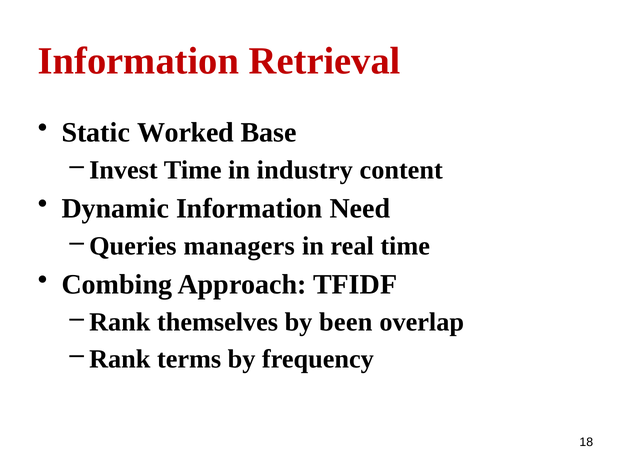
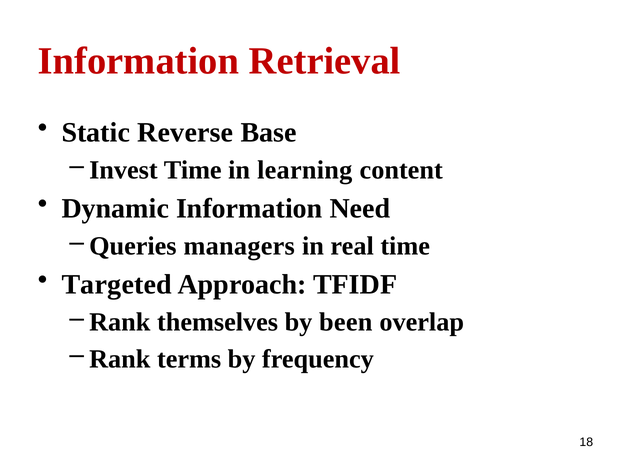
Worked: Worked -> Reverse
industry: industry -> learning
Combing: Combing -> Targeted
